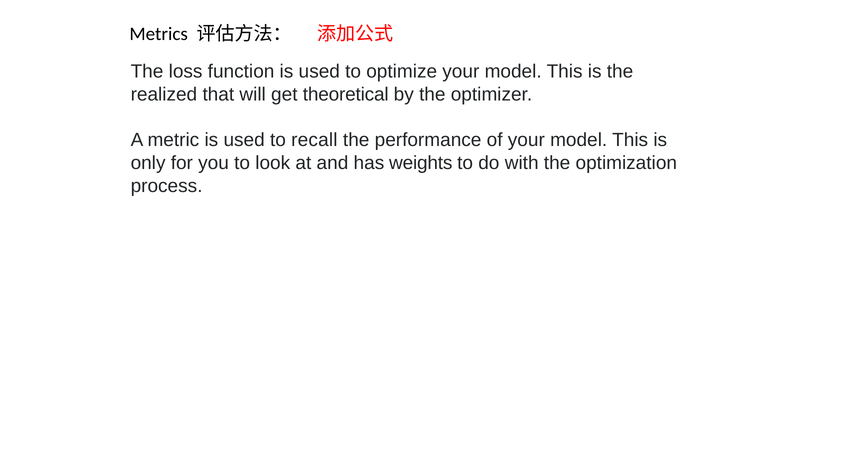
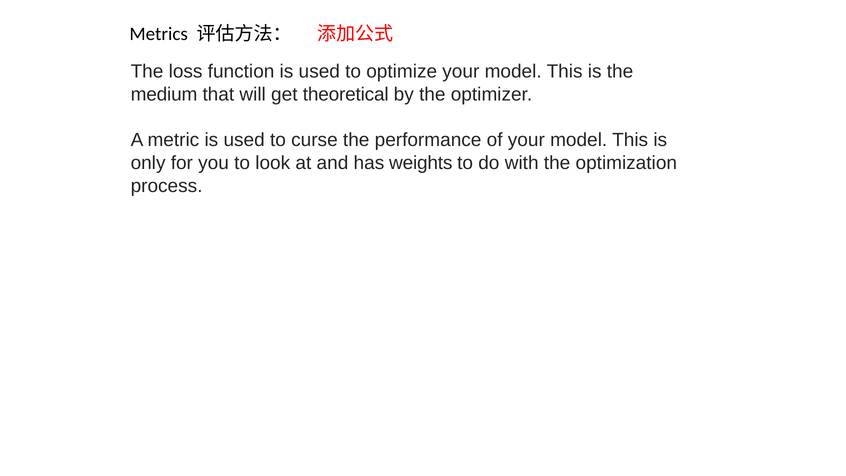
realized: realized -> medium
recall: recall -> curse
